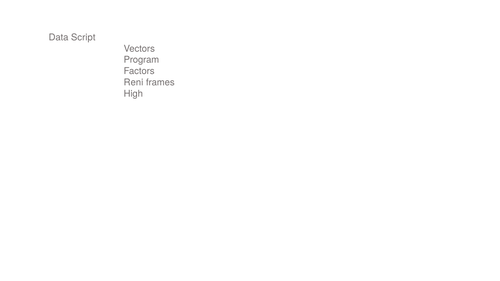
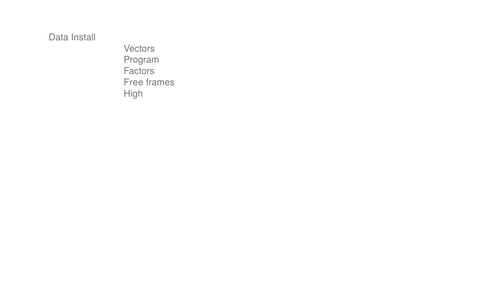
Script: Script -> Install
Reni: Reni -> Free
